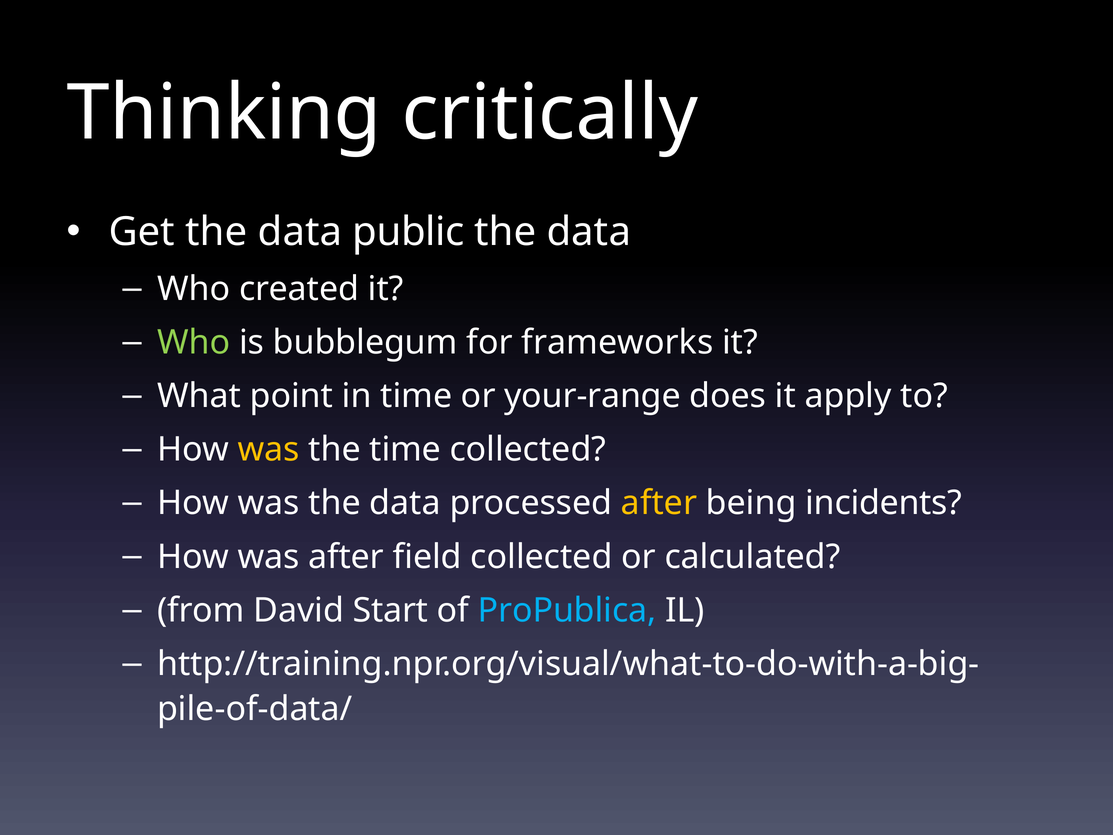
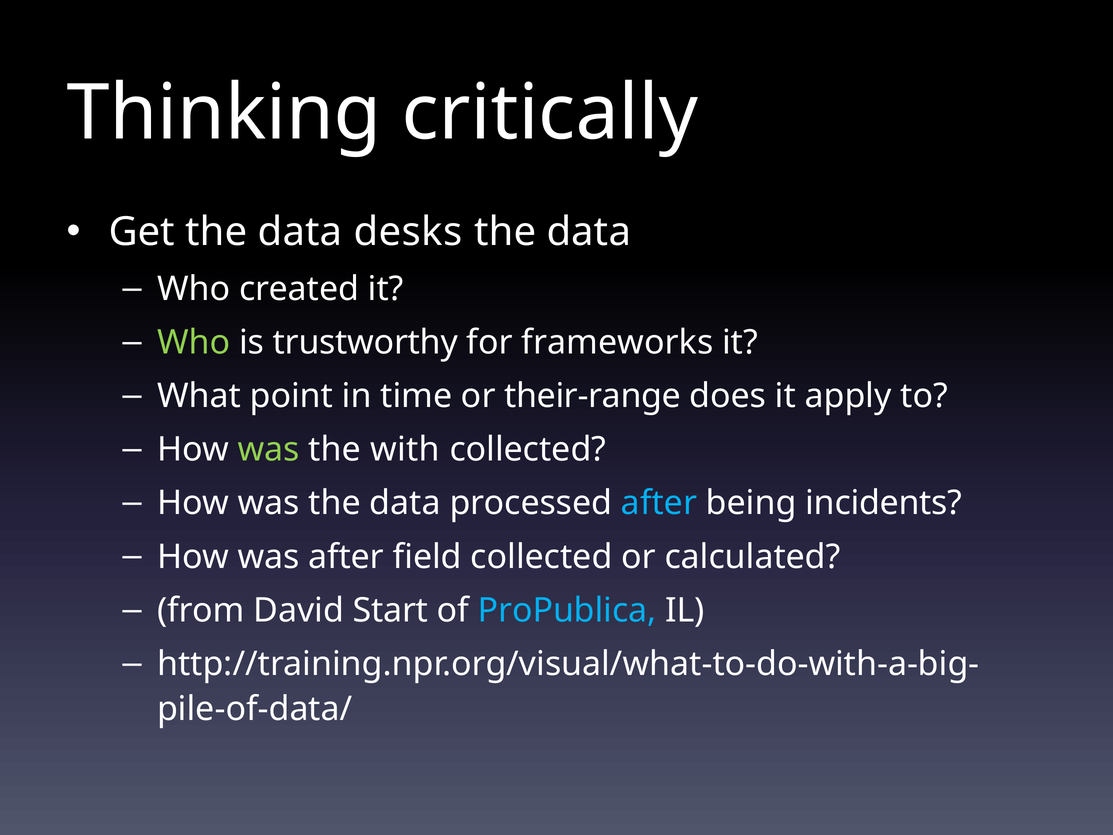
public: public -> desks
bubblegum: bubblegum -> trustworthy
your-range: your-range -> their-range
was at (269, 450) colour: yellow -> light green
the time: time -> with
after at (659, 503) colour: yellow -> light blue
